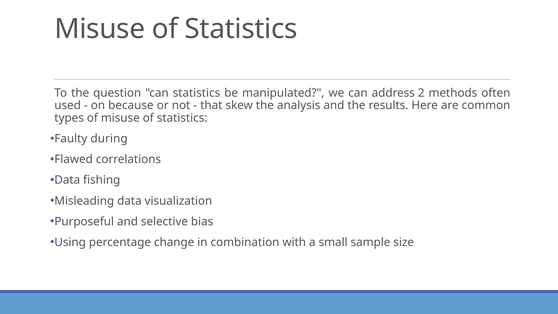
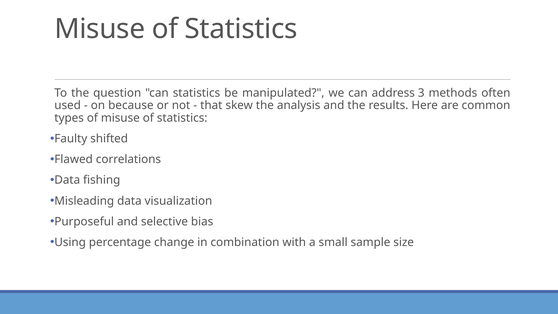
2: 2 -> 3
during: during -> shifted
